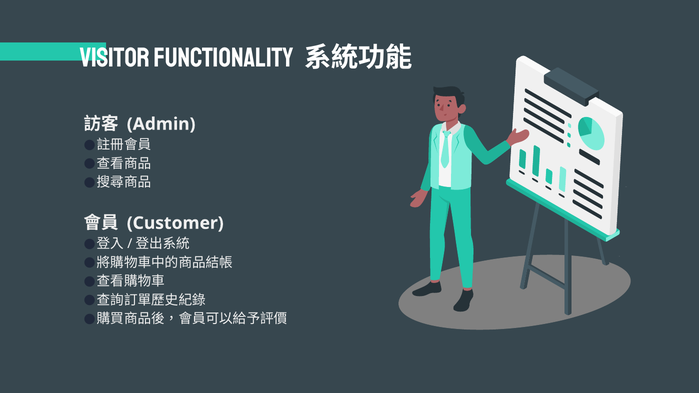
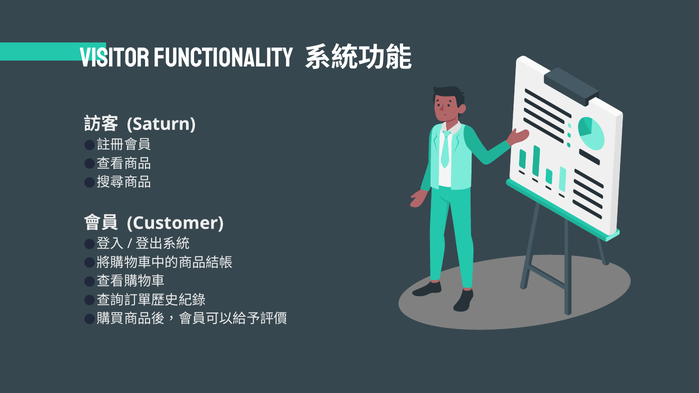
Admin: Admin -> Saturn
